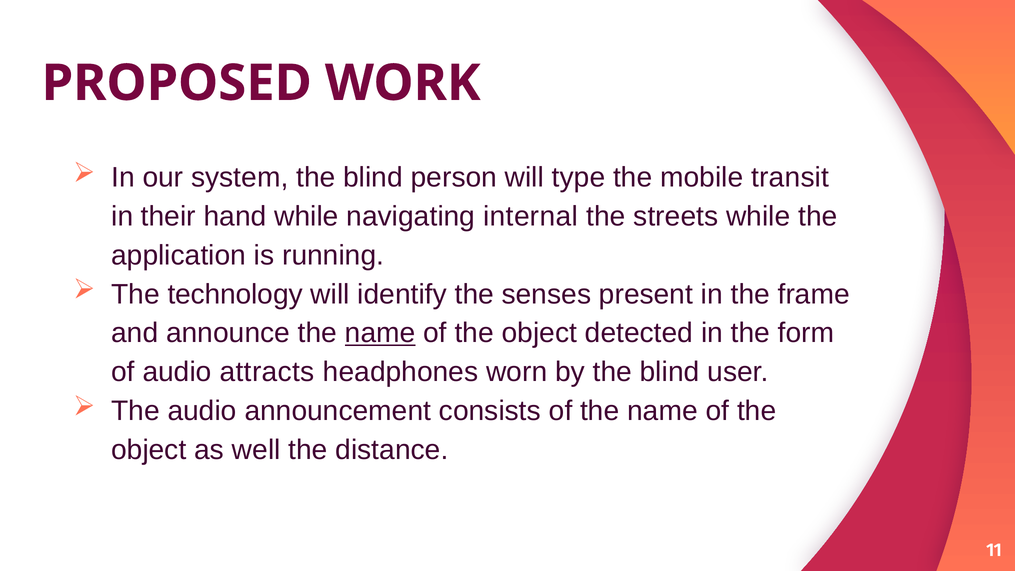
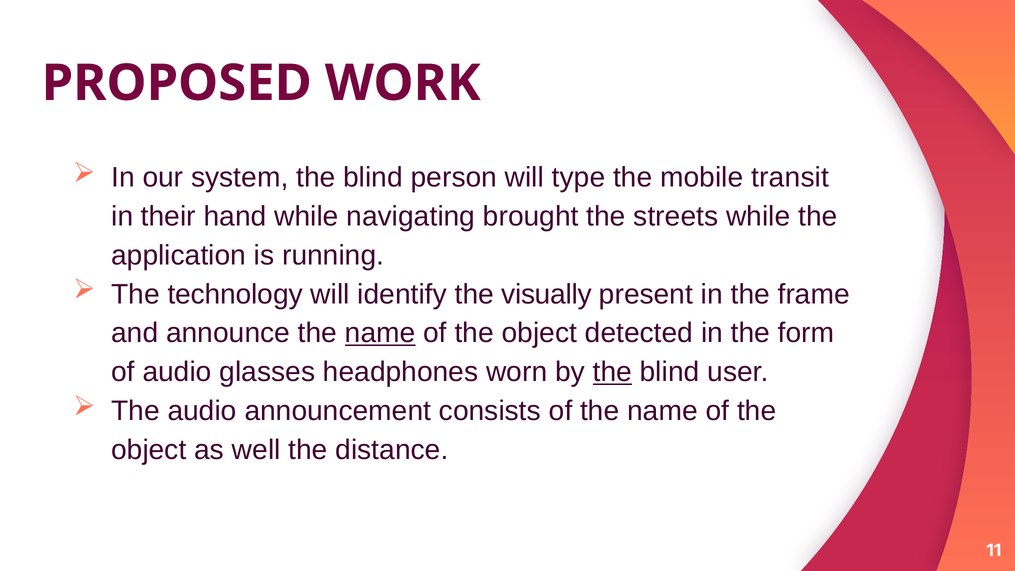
internal: internal -> brought
senses: senses -> visually
attracts: attracts -> glasses
the at (612, 372) underline: none -> present
